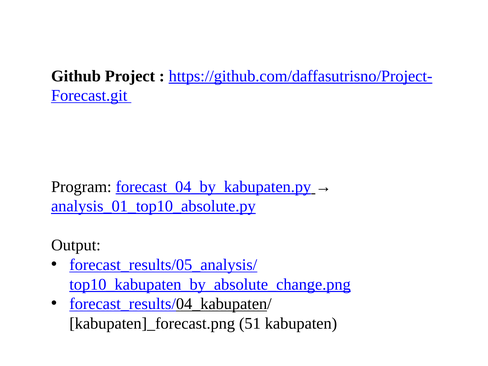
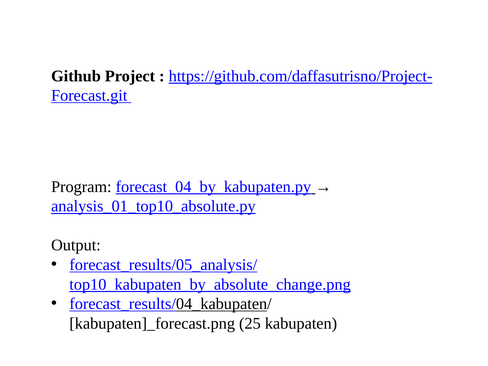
51: 51 -> 25
